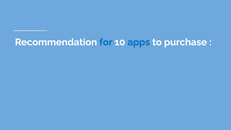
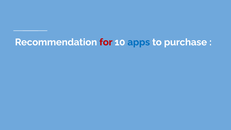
for colour: blue -> red
